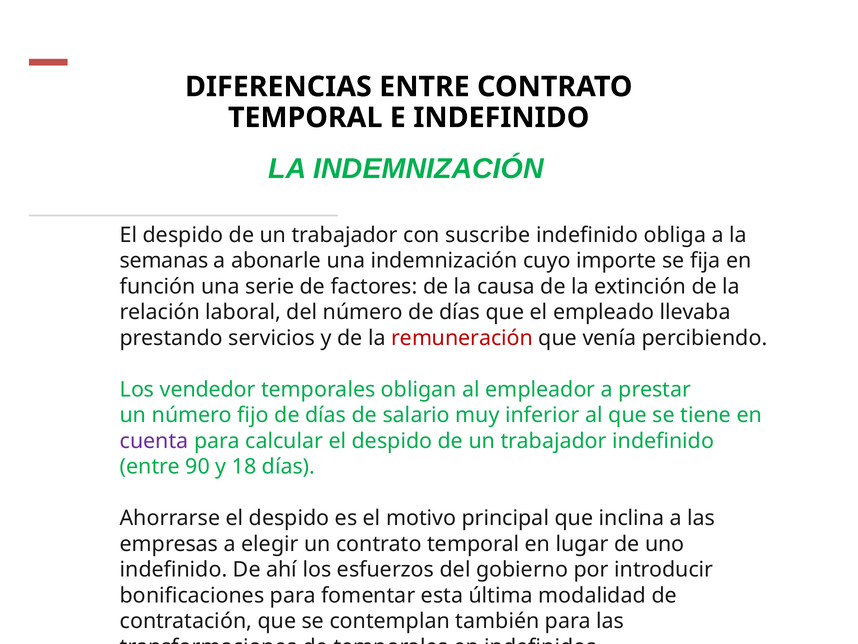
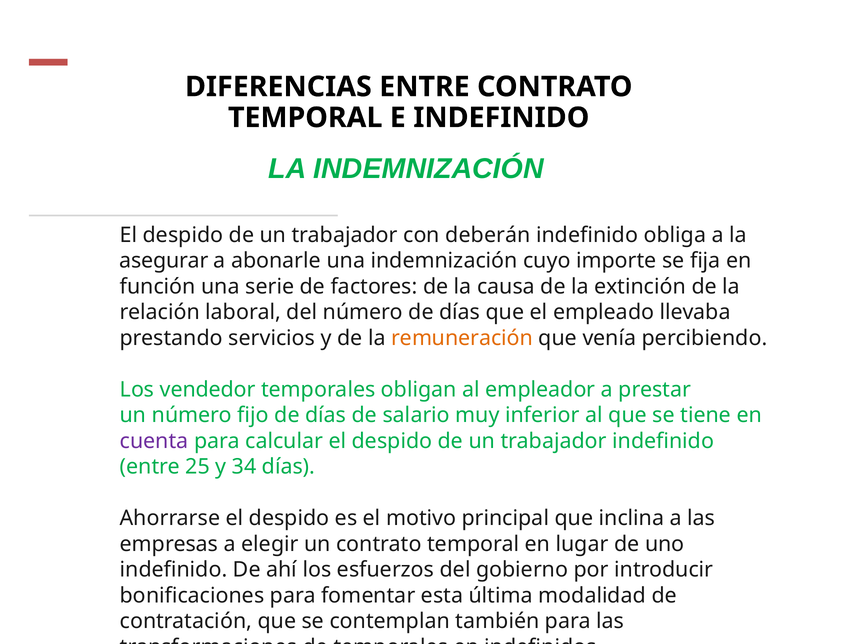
suscribe: suscribe -> deberán
semanas: semanas -> asegurar
remuneración colour: red -> orange
90: 90 -> 25
18: 18 -> 34
